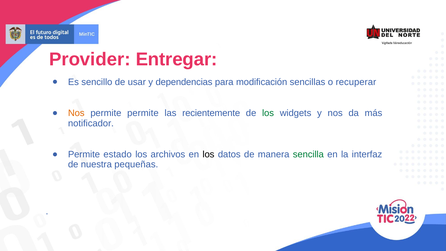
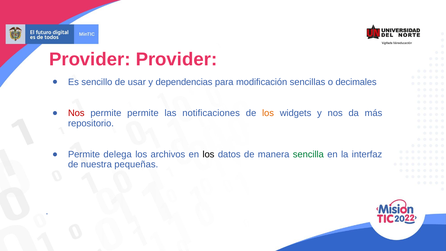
Provider Entregar: Entregar -> Provider
recuperar: recuperar -> decimales
Nos at (76, 113) colour: orange -> red
recientemente: recientemente -> notificaciones
los at (268, 113) colour: green -> orange
notificador: notificador -> repositorio
estado: estado -> delega
